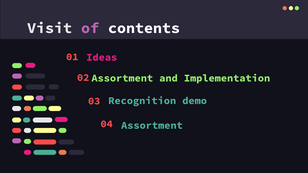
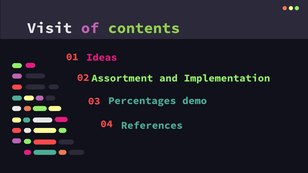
contents colour: white -> light green
Recognition: Recognition -> Percentages
Assortment at (152, 125): Assortment -> References
